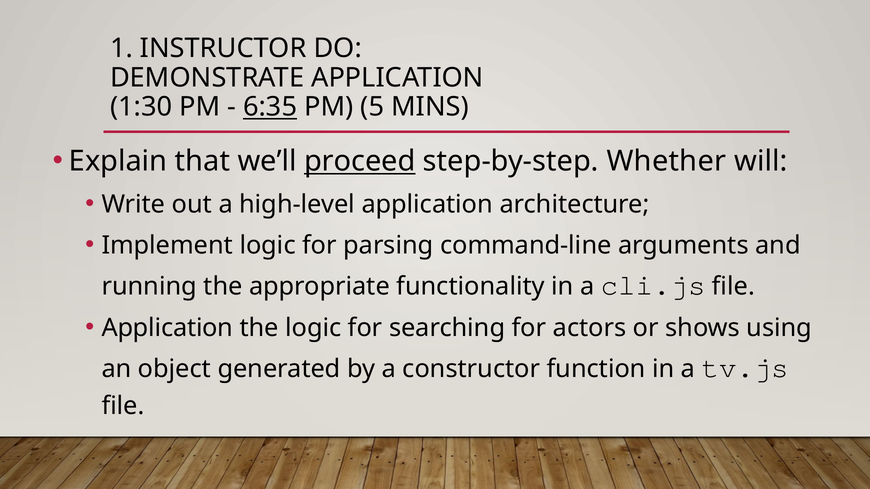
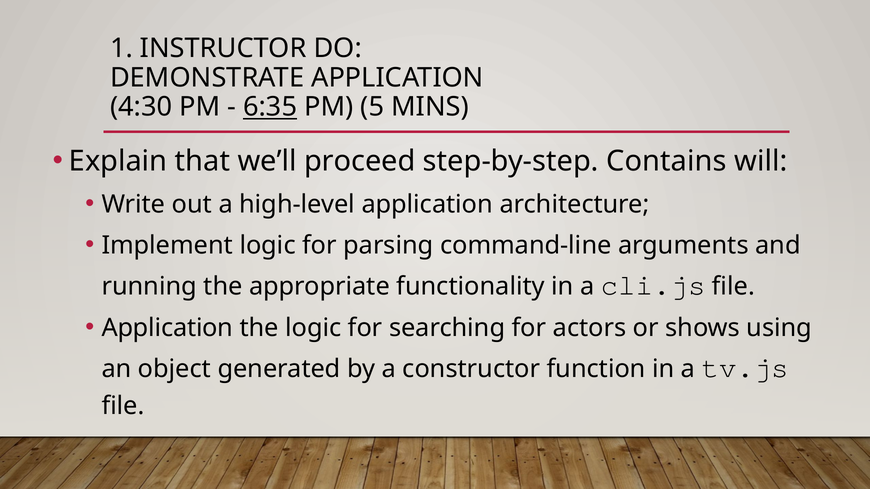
1:30: 1:30 -> 4:30
proceed underline: present -> none
Whether: Whether -> Contains
